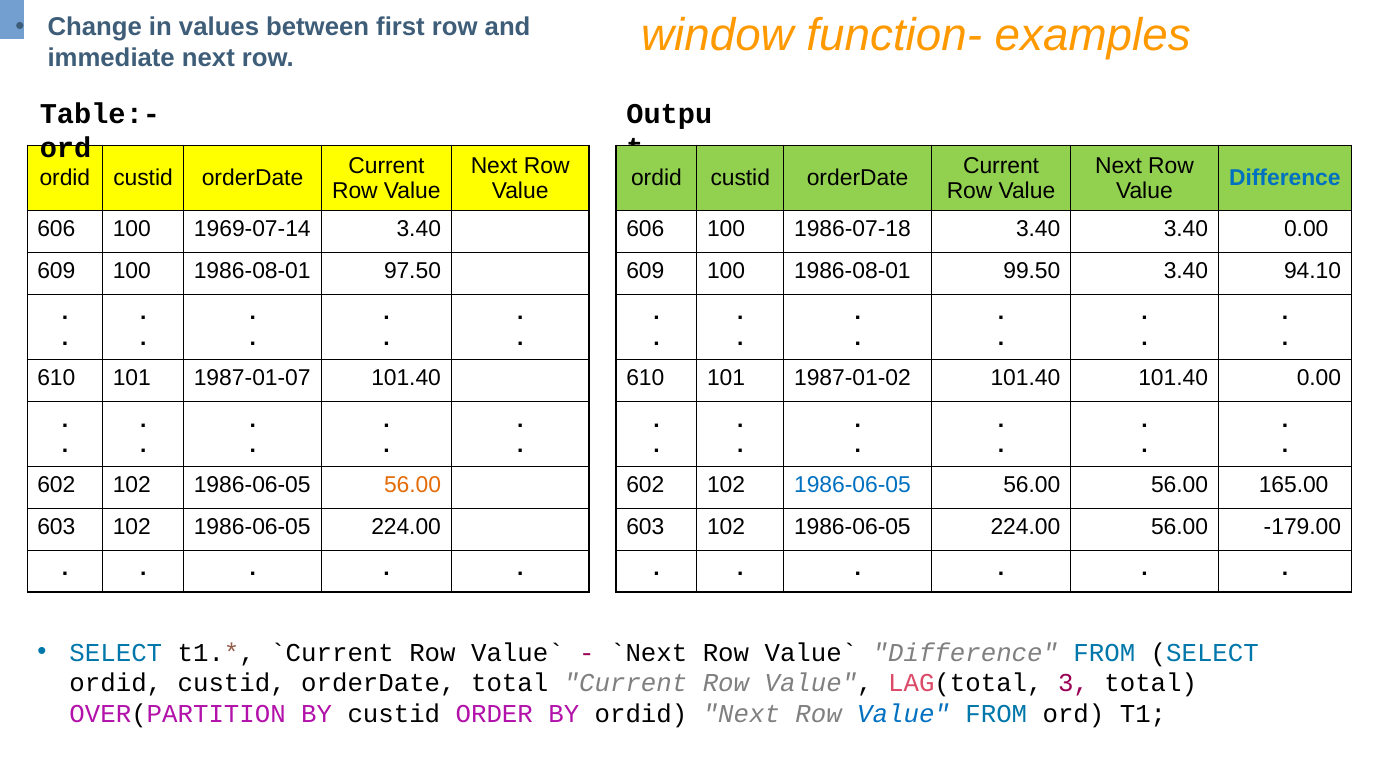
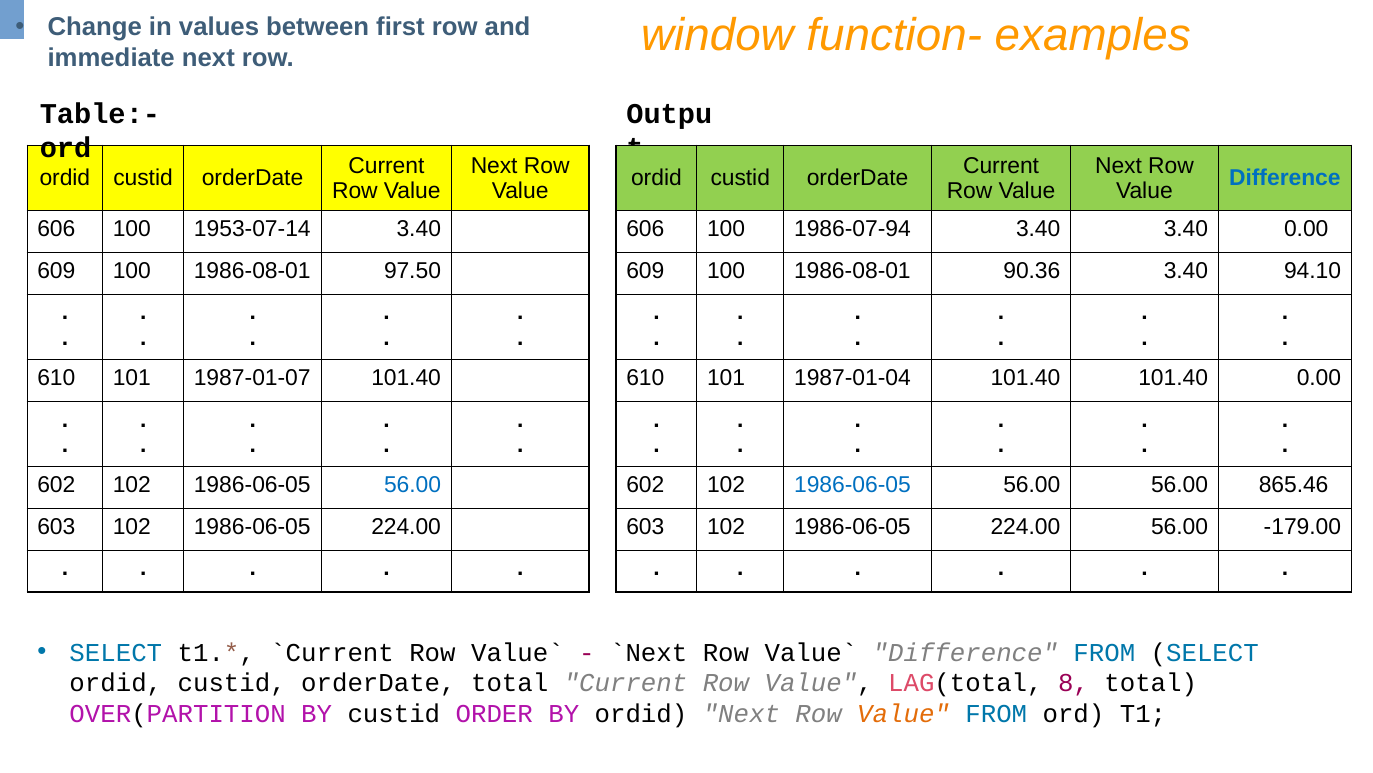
1969-07-14: 1969-07-14 -> 1953-07-14
1986-07-18: 1986-07-18 -> 1986-07-94
99.50: 99.50 -> 90.36
1987-01-02: 1987-01-02 -> 1987-01-04
56.00 at (413, 484) colour: orange -> blue
165.00: 165.00 -> 865.46
3: 3 -> 8
Value at (904, 714) colour: blue -> orange
